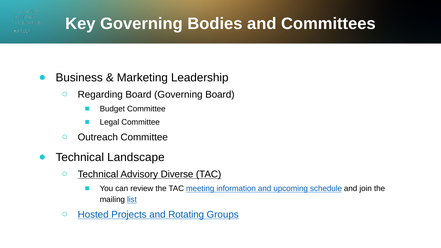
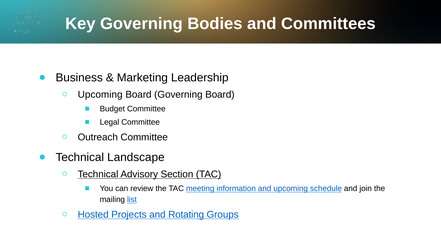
Regarding at (100, 94): Regarding -> Upcoming
Diverse: Diverse -> Section
